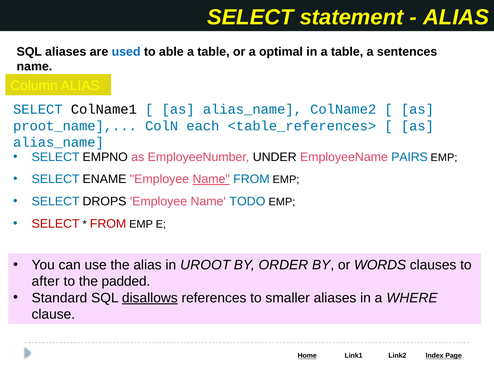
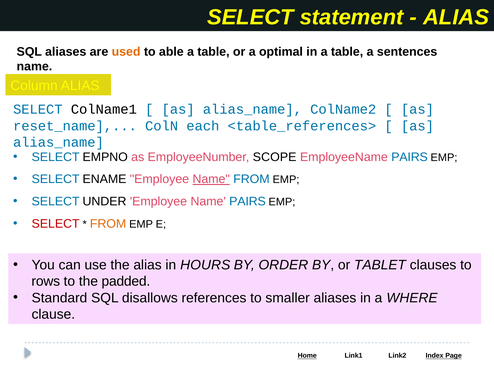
used colour: blue -> orange
proot_name: proot_name -> reset_name
UNDER: UNDER -> SCOPE
DROPS: DROPS -> UNDER
Name TODO: TODO -> PAIRS
FROM at (108, 224) colour: red -> orange
UROOT: UROOT -> HOURS
WORDS: WORDS -> TABLET
after: after -> rows
disallows underline: present -> none
